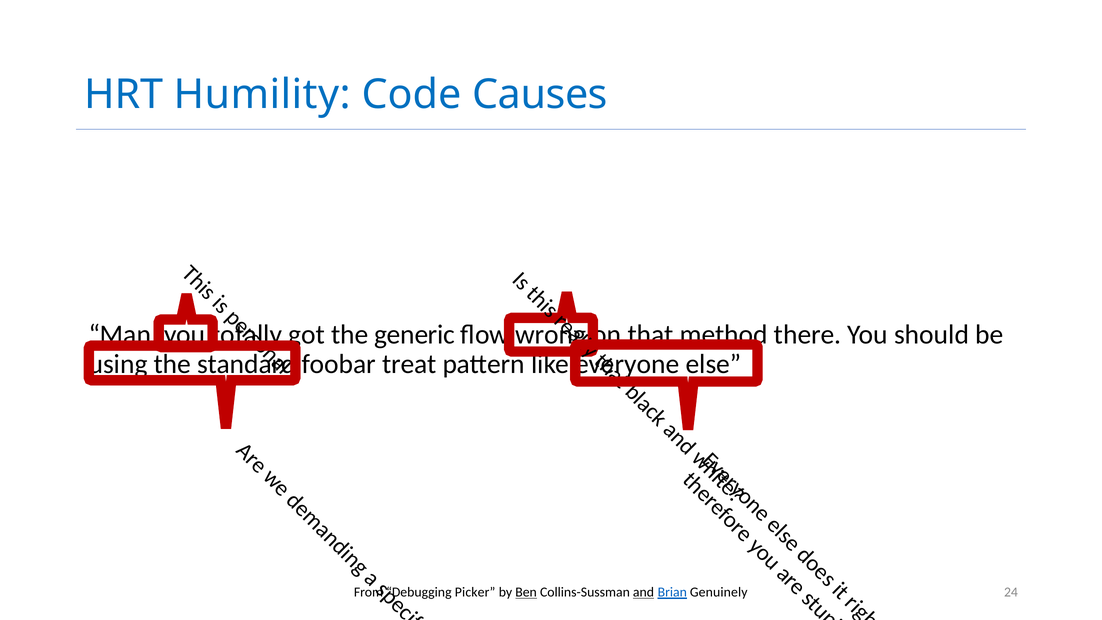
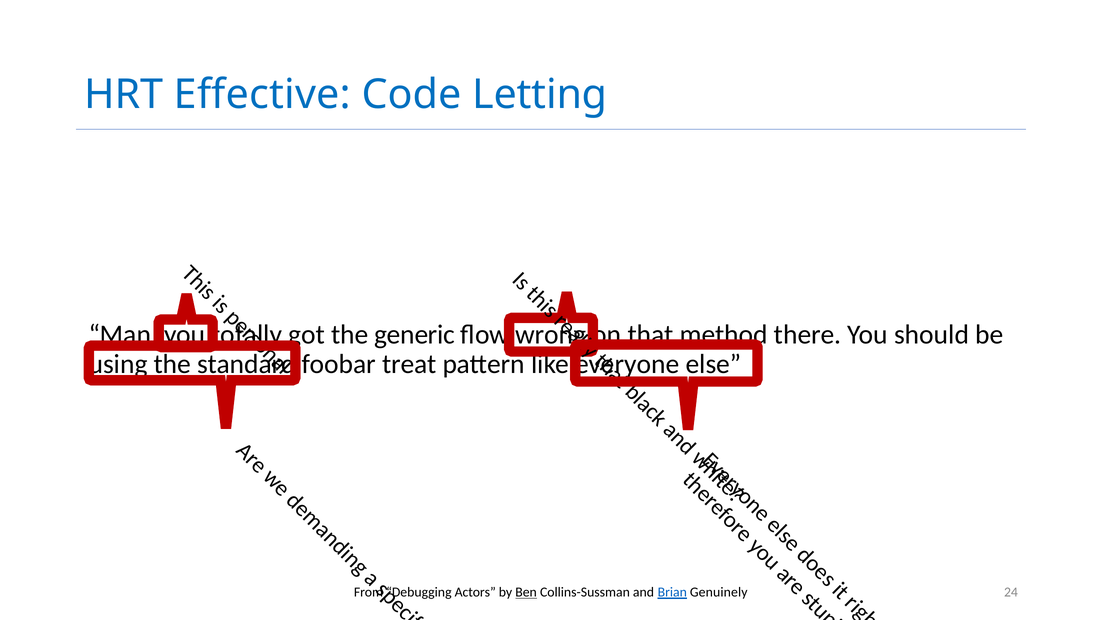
Humility: Humility -> Effective
Causes: Causes -> Letting
Picker: Picker -> Actors
and underline: present -> none
